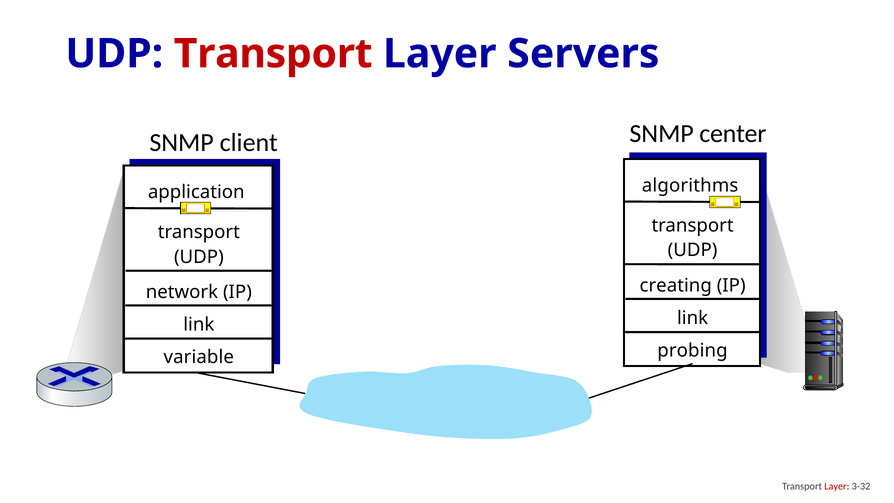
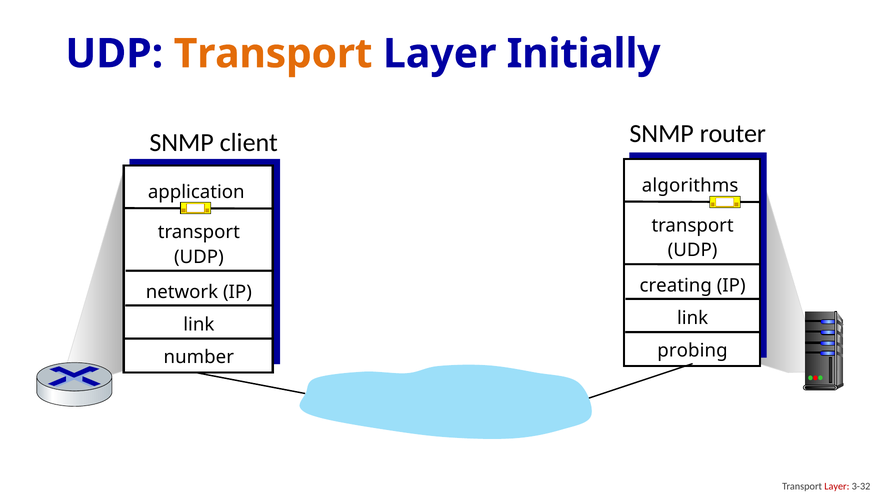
Transport at (273, 54) colour: red -> orange
Servers: Servers -> Initially
center: center -> router
variable: variable -> number
